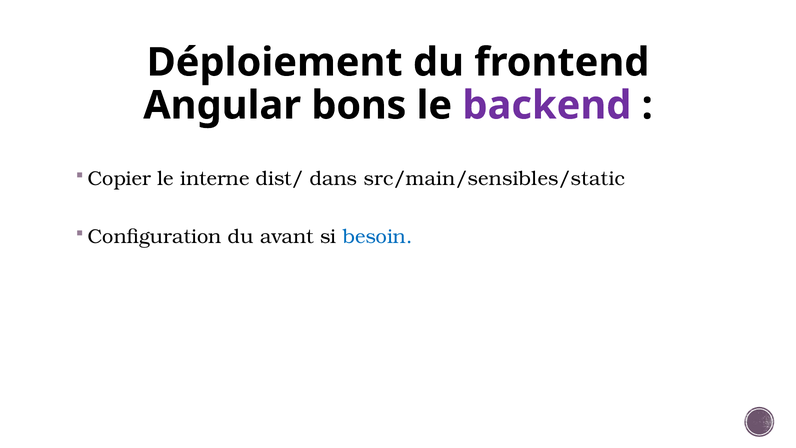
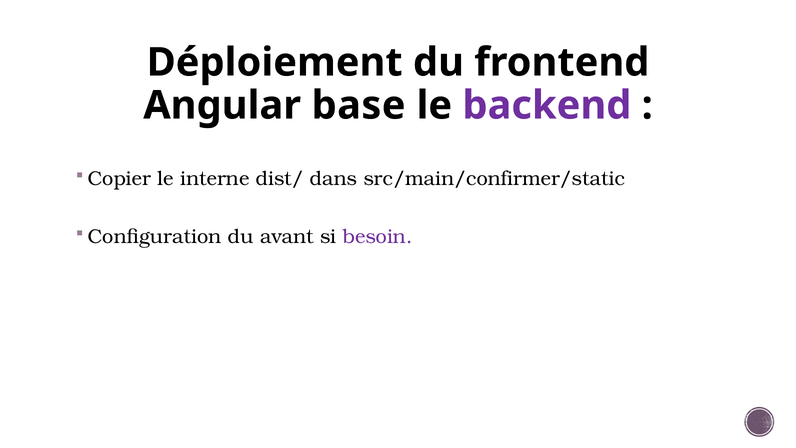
bons: bons -> base
src/main/sensibles/static: src/main/sensibles/static -> src/main/confirmer/static
besoin colour: blue -> purple
